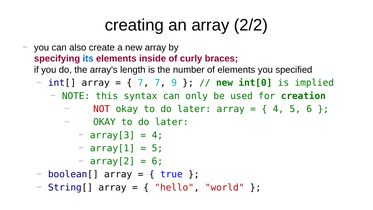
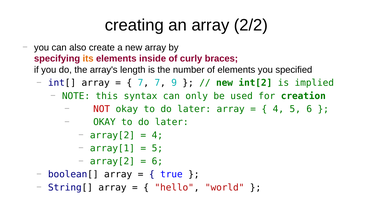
its colour: blue -> orange
int[0: int[0 -> int[2
array[3 at (112, 135): array[3 -> array[2
